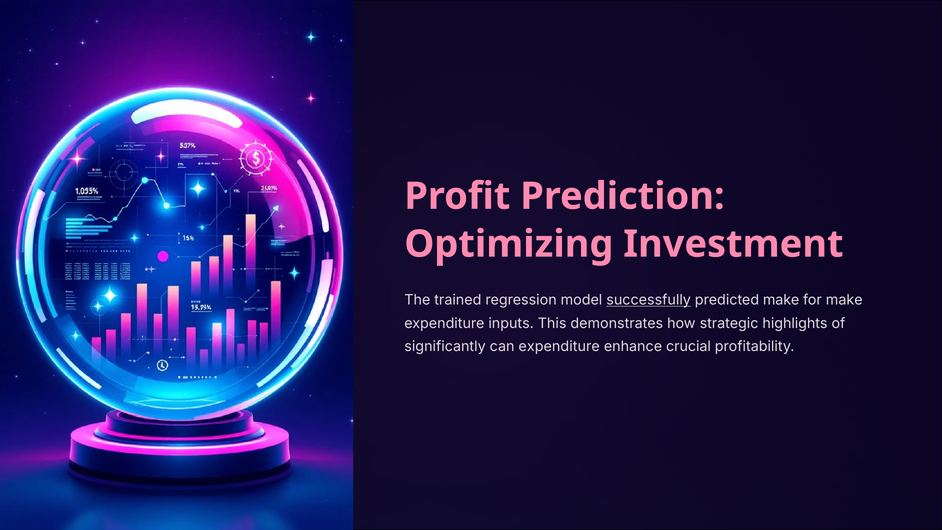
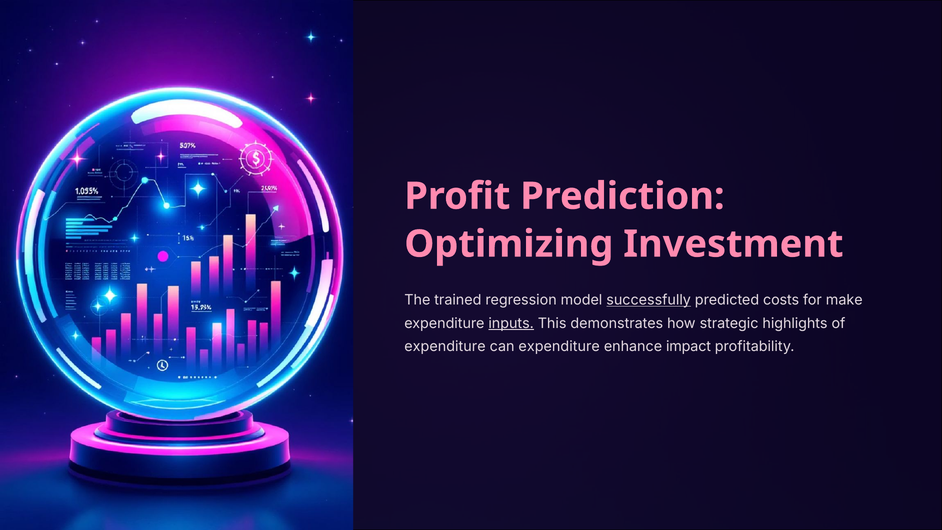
predicted make: make -> costs
inputs underline: none -> present
significantly at (445, 347): significantly -> expenditure
crucial: crucial -> impact
